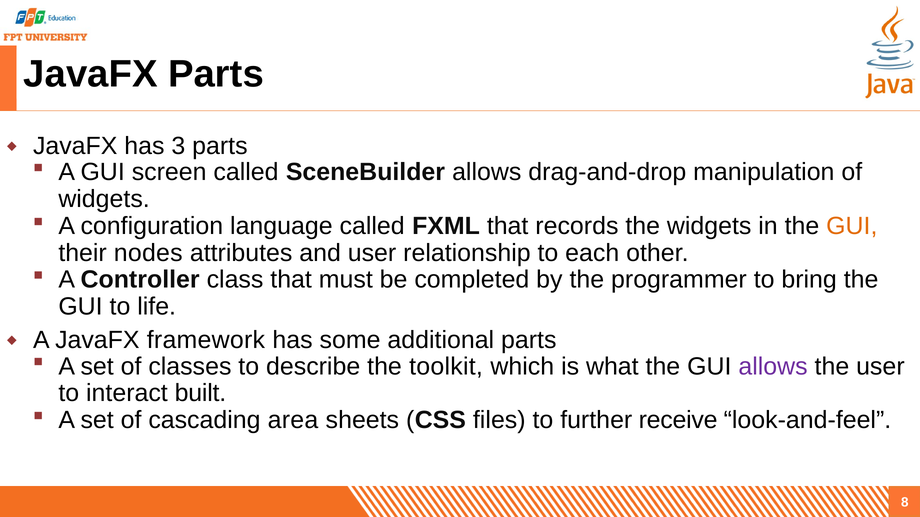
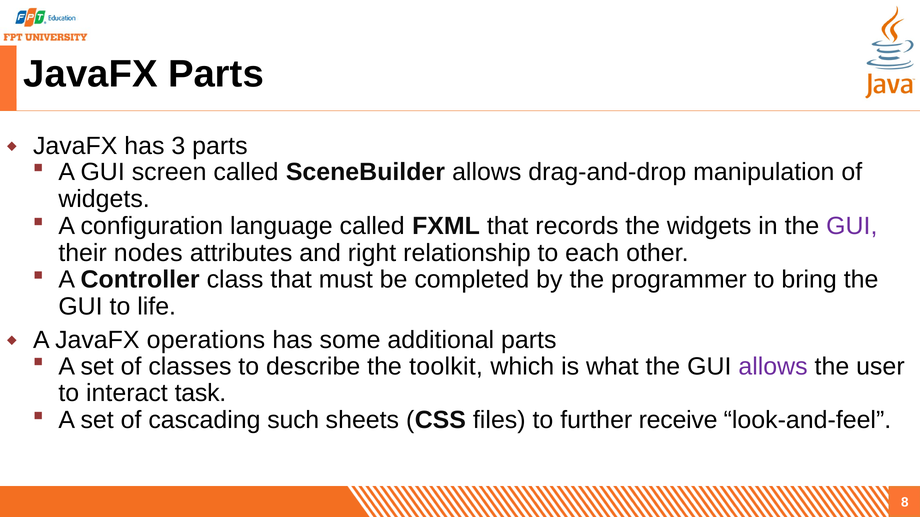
GUI at (852, 226) colour: orange -> purple
and user: user -> right
framework: framework -> operations
built: built -> task
area: area -> such
